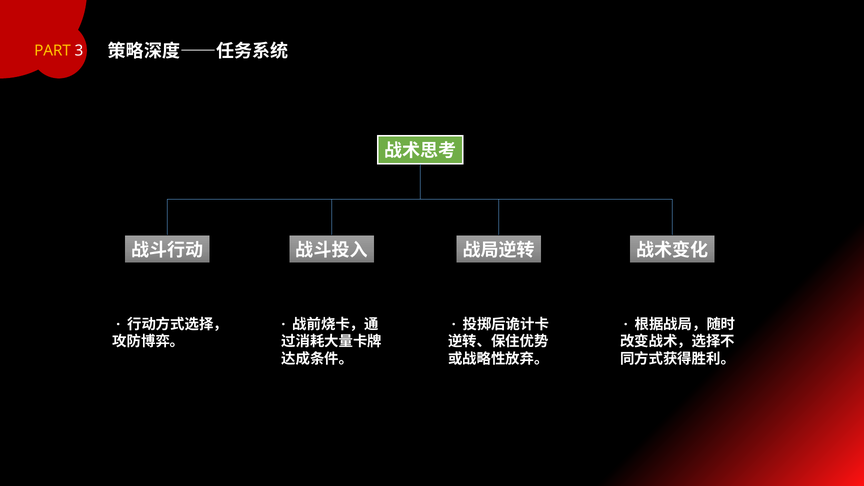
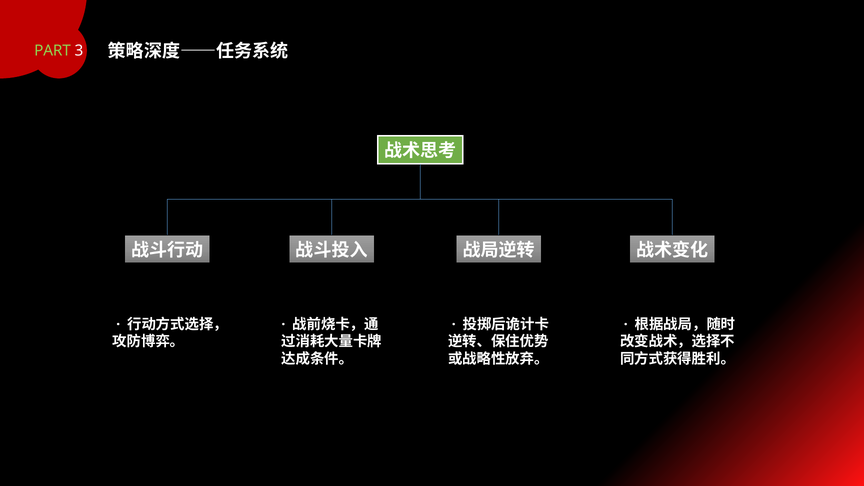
PART colour: yellow -> light green
